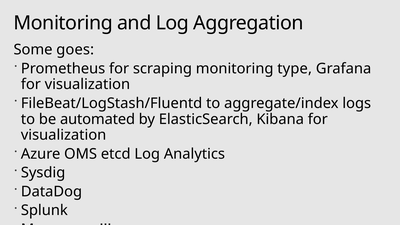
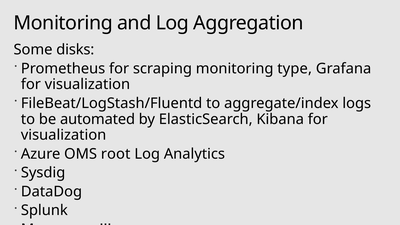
goes: goes -> disks
etcd: etcd -> root
